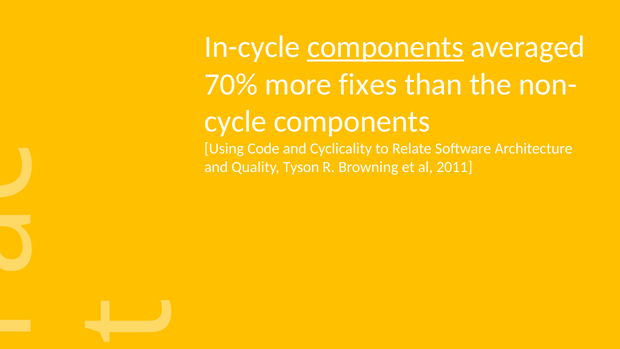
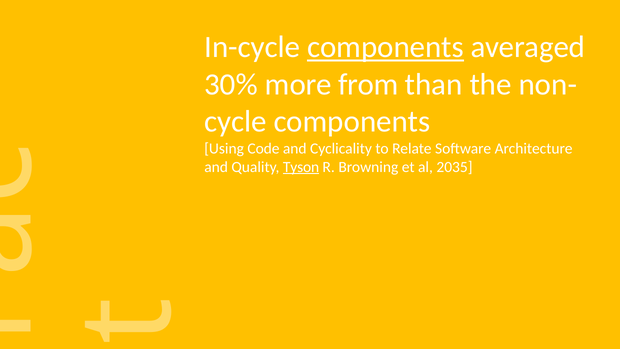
70%: 70% -> 30%
fixes: fixes -> from
Tyson underline: none -> present
2011: 2011 -> 2035
